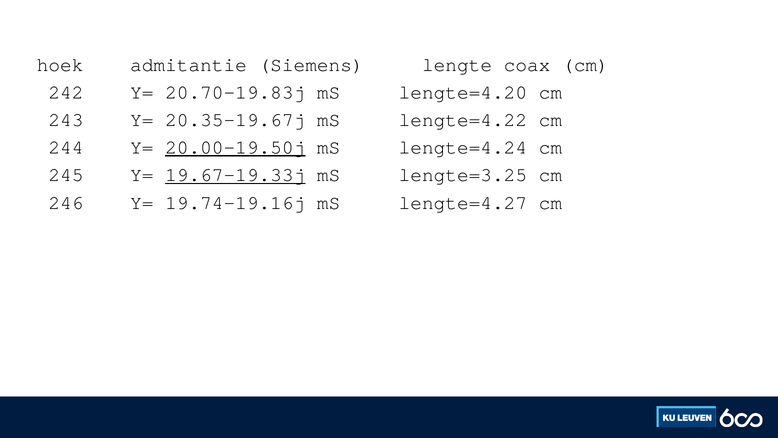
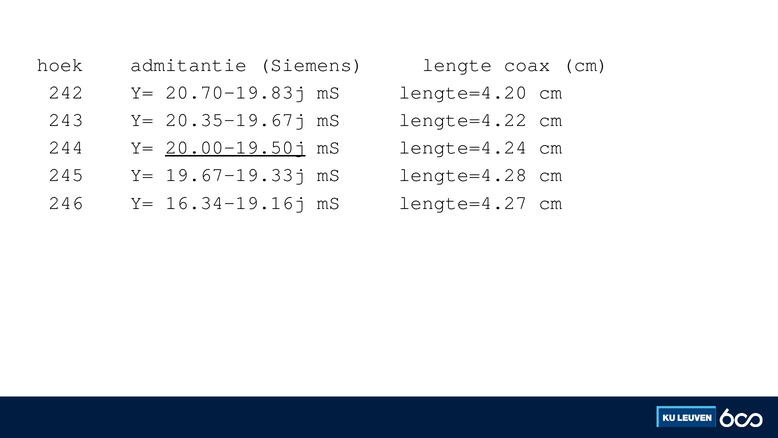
19.67-19.33j underline: present -> none
lengte=3.25: lengte=3.25 -> lengte=4.28
19.74-19.16j: 19.74-19.16j -> 16.34-19.16j
